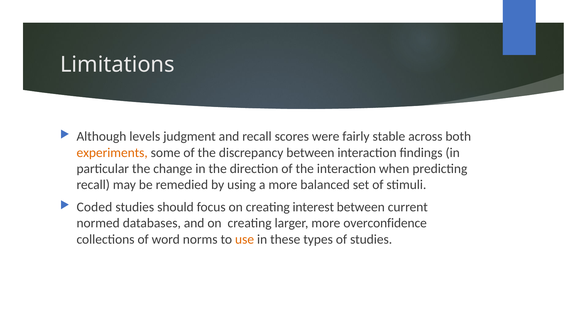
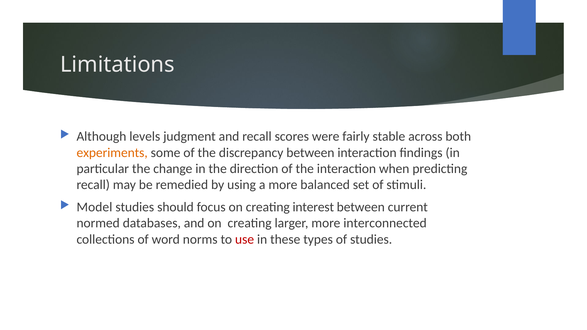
Coded: Coded -> Model
overconfidence: overconfidence -> interconnected
use colour: orange -> red
